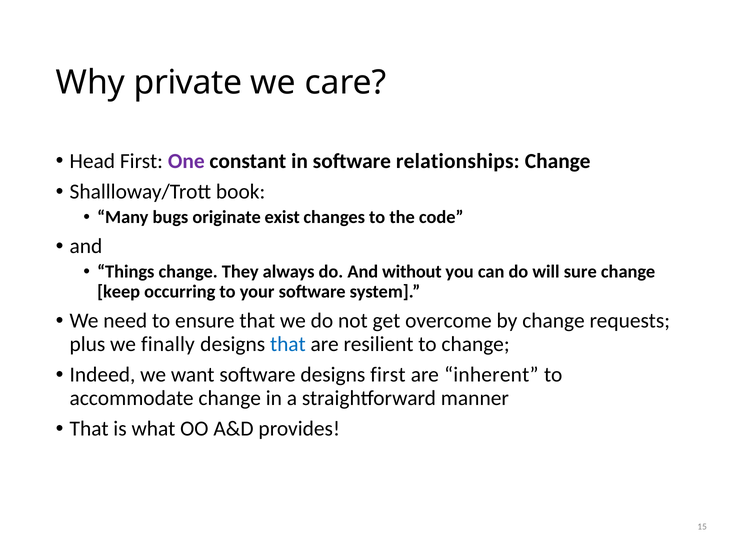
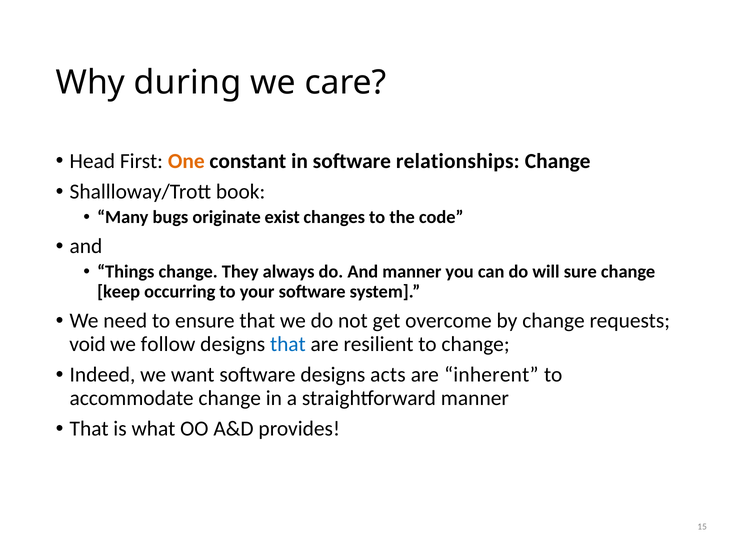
private: private -> during
One colour: purple -> orange
And without: without -> manner
plus: plus -> void
finally: finally -> follow
designs first: first -> acts
